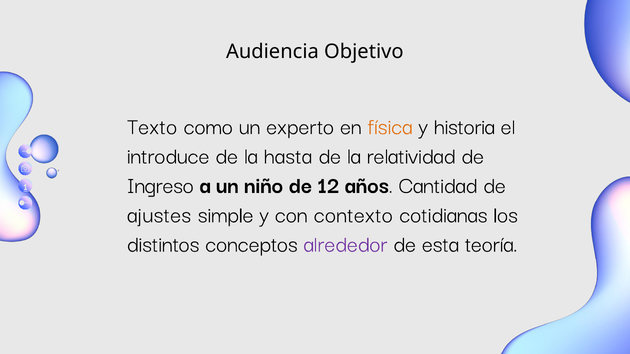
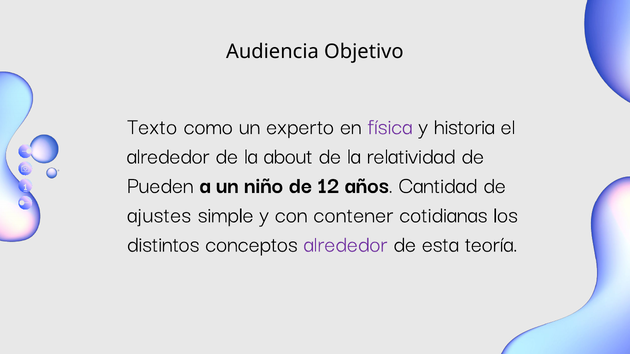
física colour: orange -> purple
introduce at (168, 156): introduce -> alrededor
hasta: hasta -> about
Ingreso: Ingreso -> Pueden
contexto: contexto -> contener
